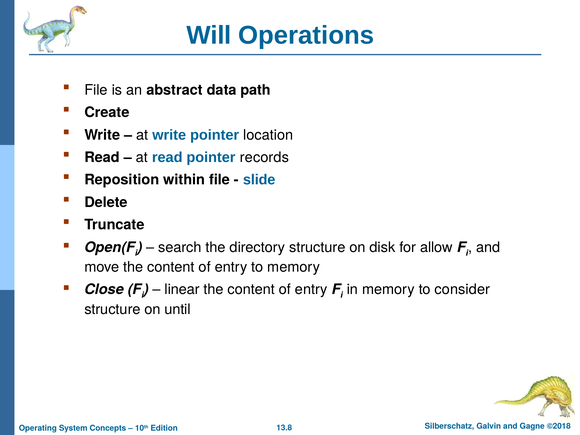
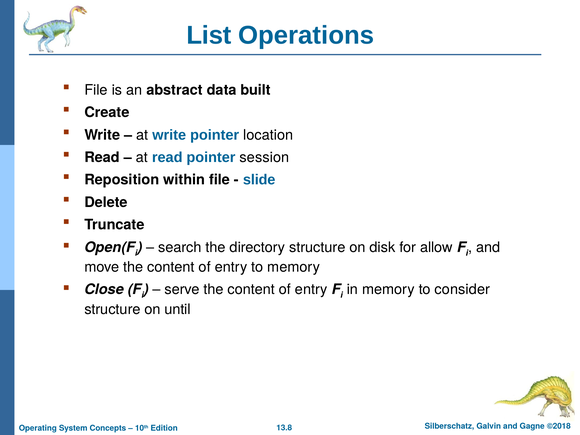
Will: Will -> List
path: path -> built
records: records -> session
linear: linear -> serve
